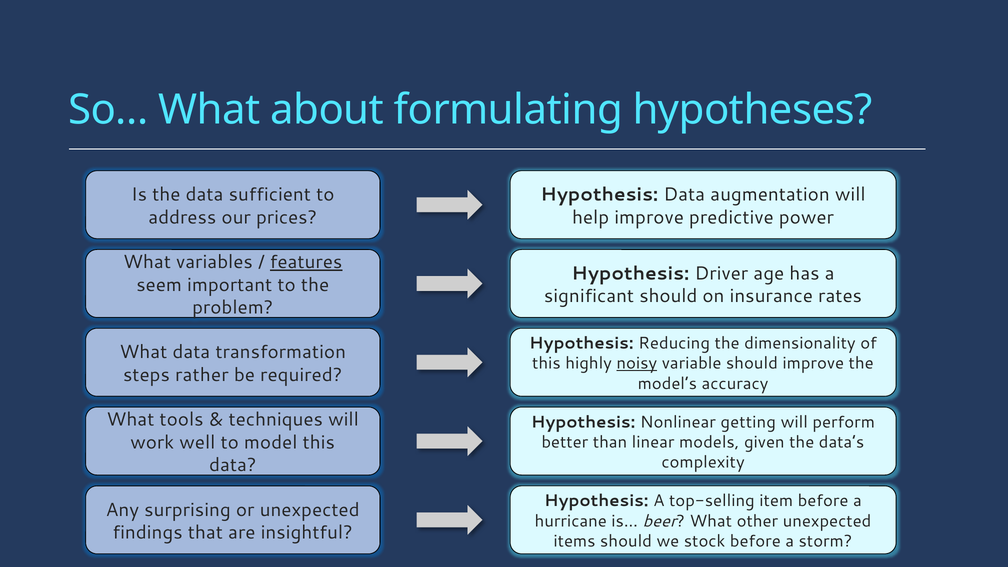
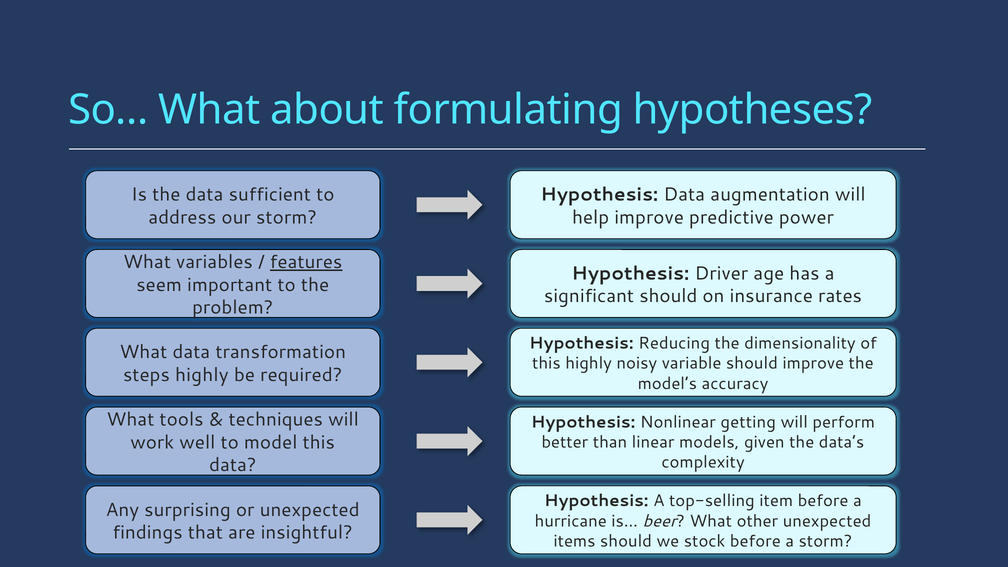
our prices: prices -> storm
noisy underline: present -> none
steps rather: rather -> highly
